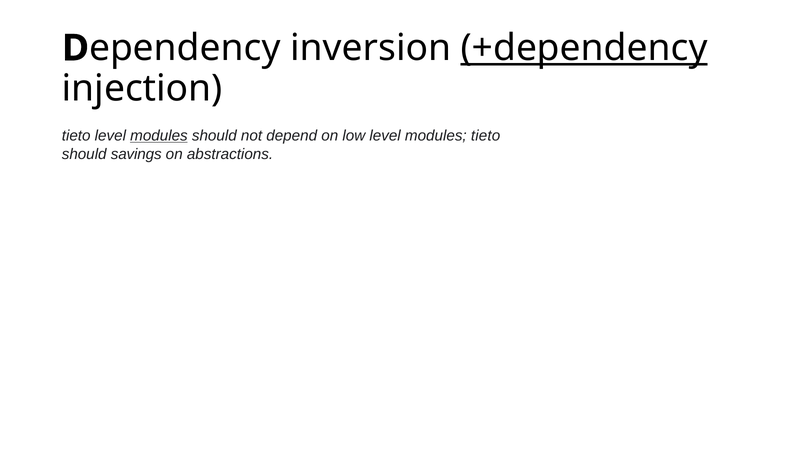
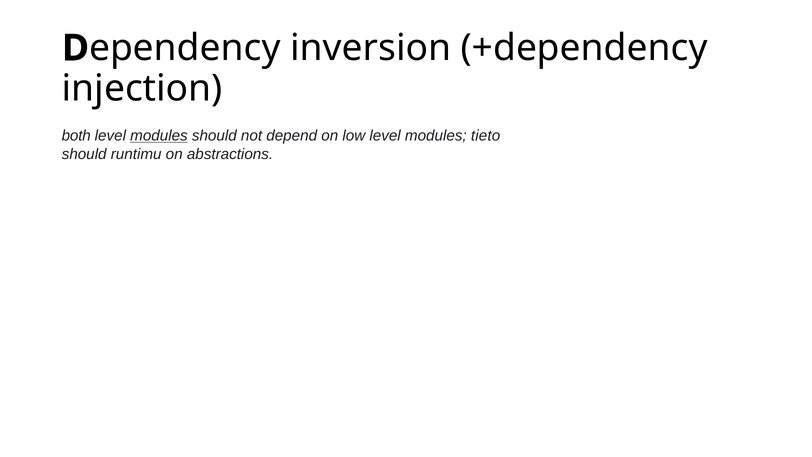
+dependency underline: present -> none
tieto at (76, 136): tieto -> both
savings: savings -> runtimu
